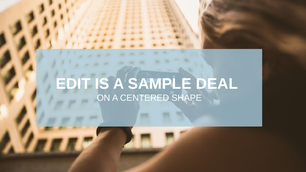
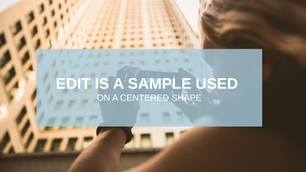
DEAL: DEAL -> USED
